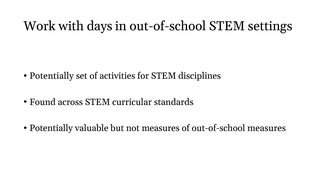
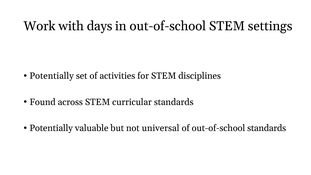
not measures: measures -> universal
out-of-school measures: measures -> standards
